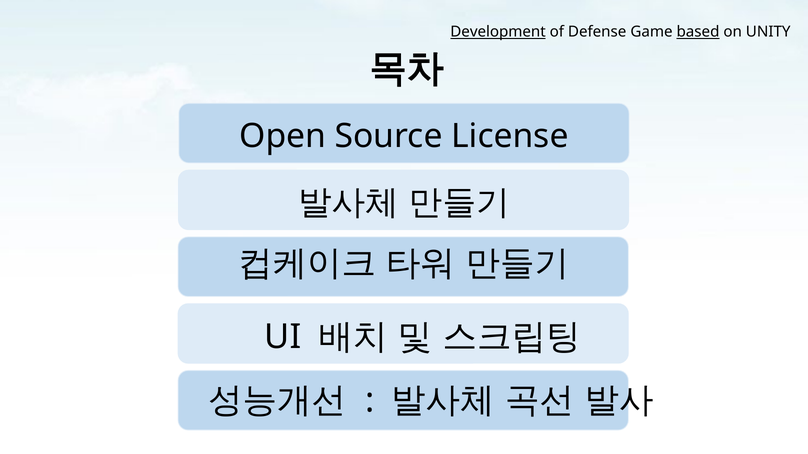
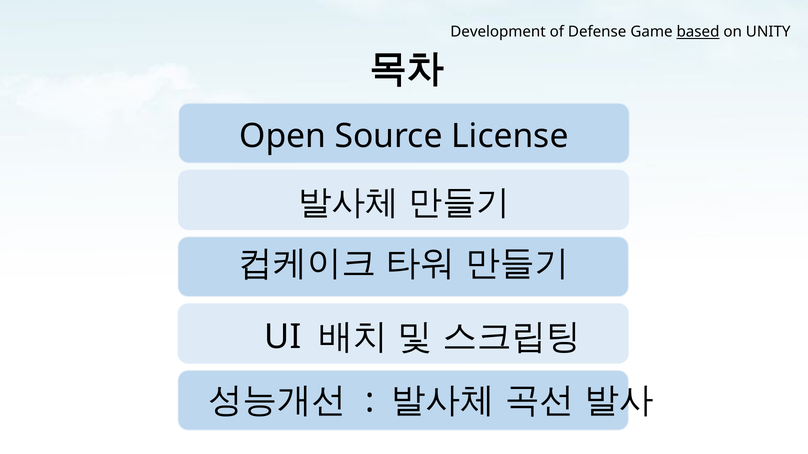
Development underline: present -> none
